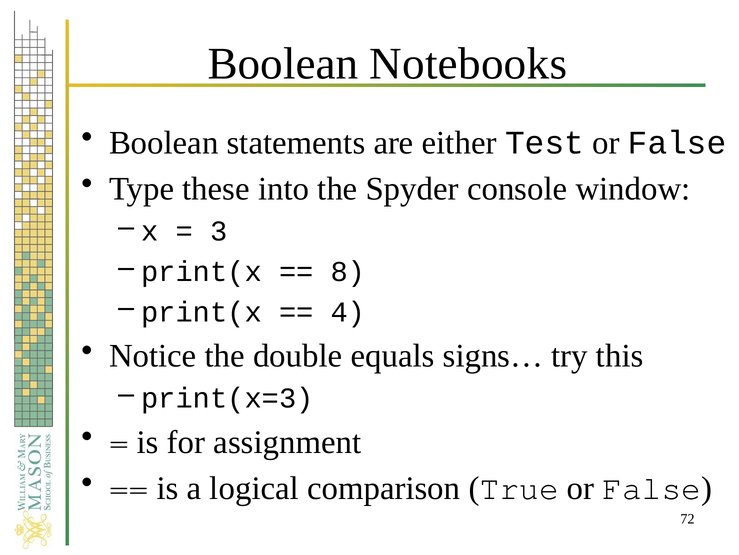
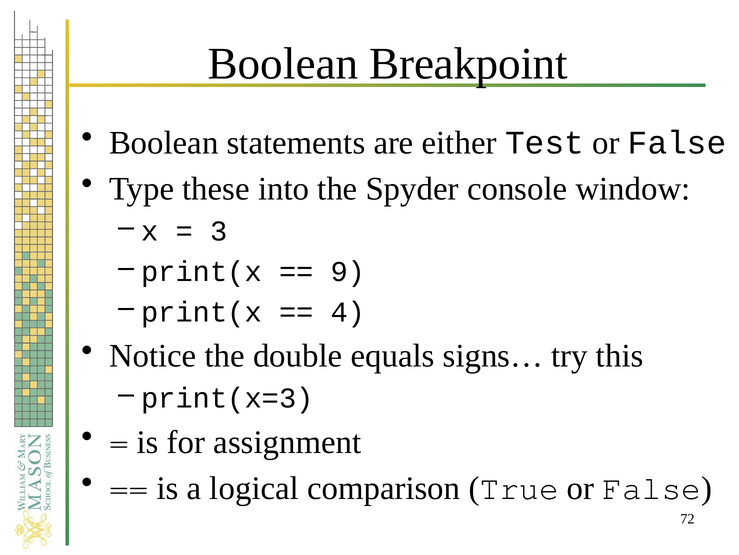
Notebooks: Notebooks -> Breakpoint
8: 8 -> 9
